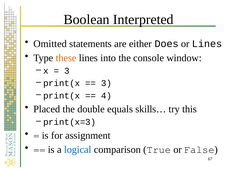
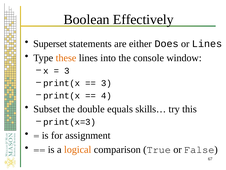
Interpreted: Interpreted -> Effectively
Omitted: Omitted -> Superset
Placed: Placed -> Subset
logical colour: blue -> orange
